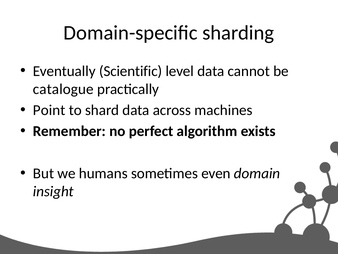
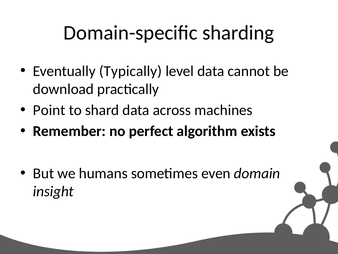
Scientific: Scientific -> Typically
catalogue: catalogue -> download
